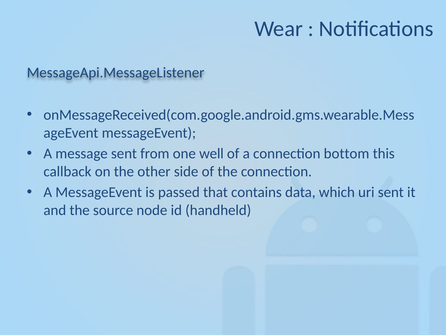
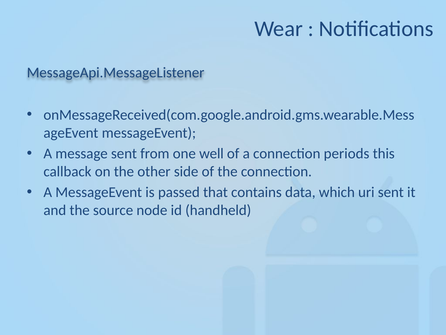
bottom: bottom -> periods
